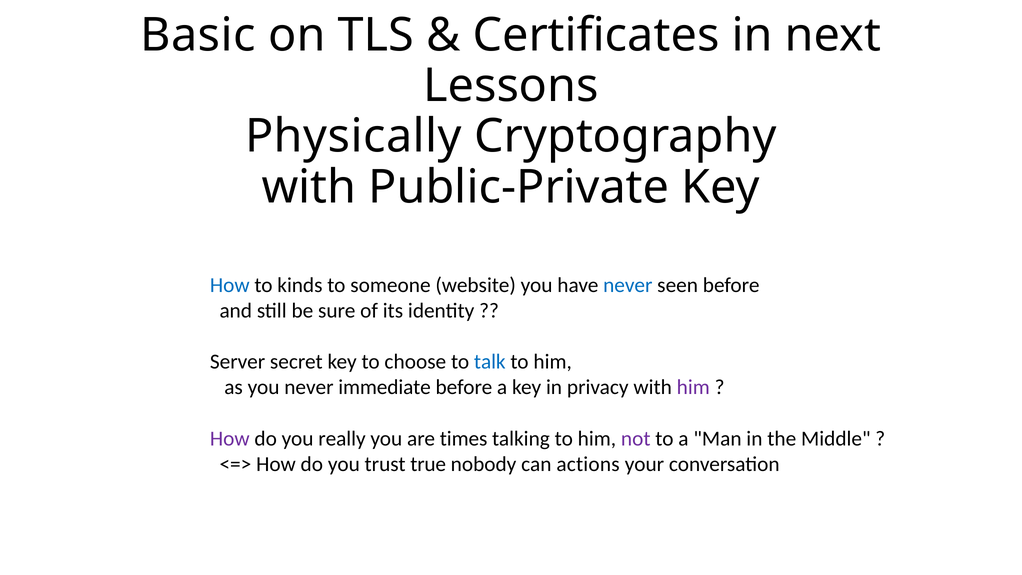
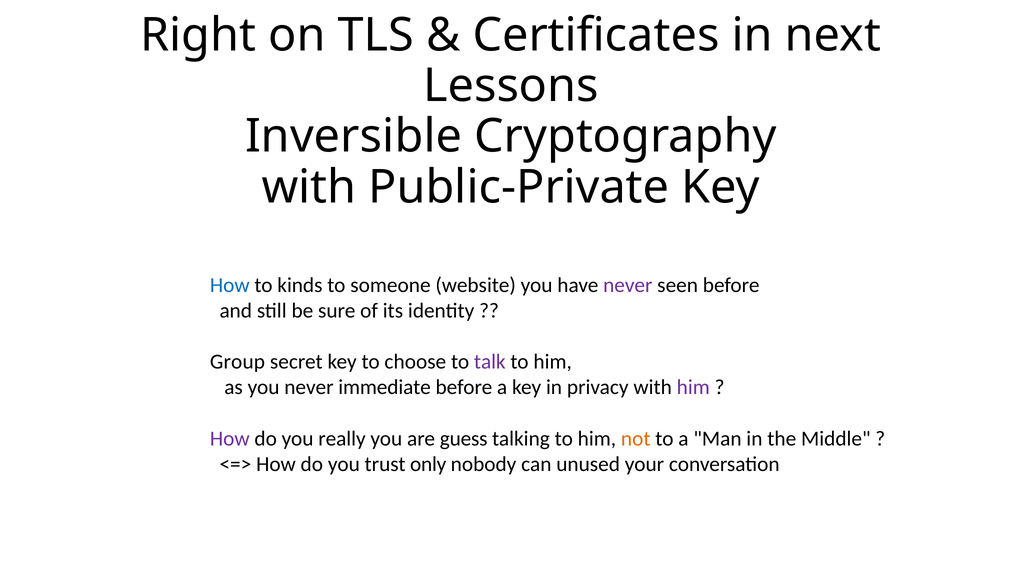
Basic: Basic -> Right
Physically: Physically -> Inversible
never at (628, 285) colour: blue -> purple
Server: Server -> Group
talk colour: blue -> purple
times: times -> guess
not colour: purple -> orange
true: true -> only
actions: actions -> unused
